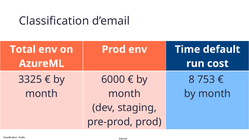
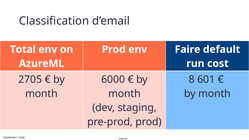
Time: Time -> Faire
3325: 3325 -> 2705
753: 753 -> 601
